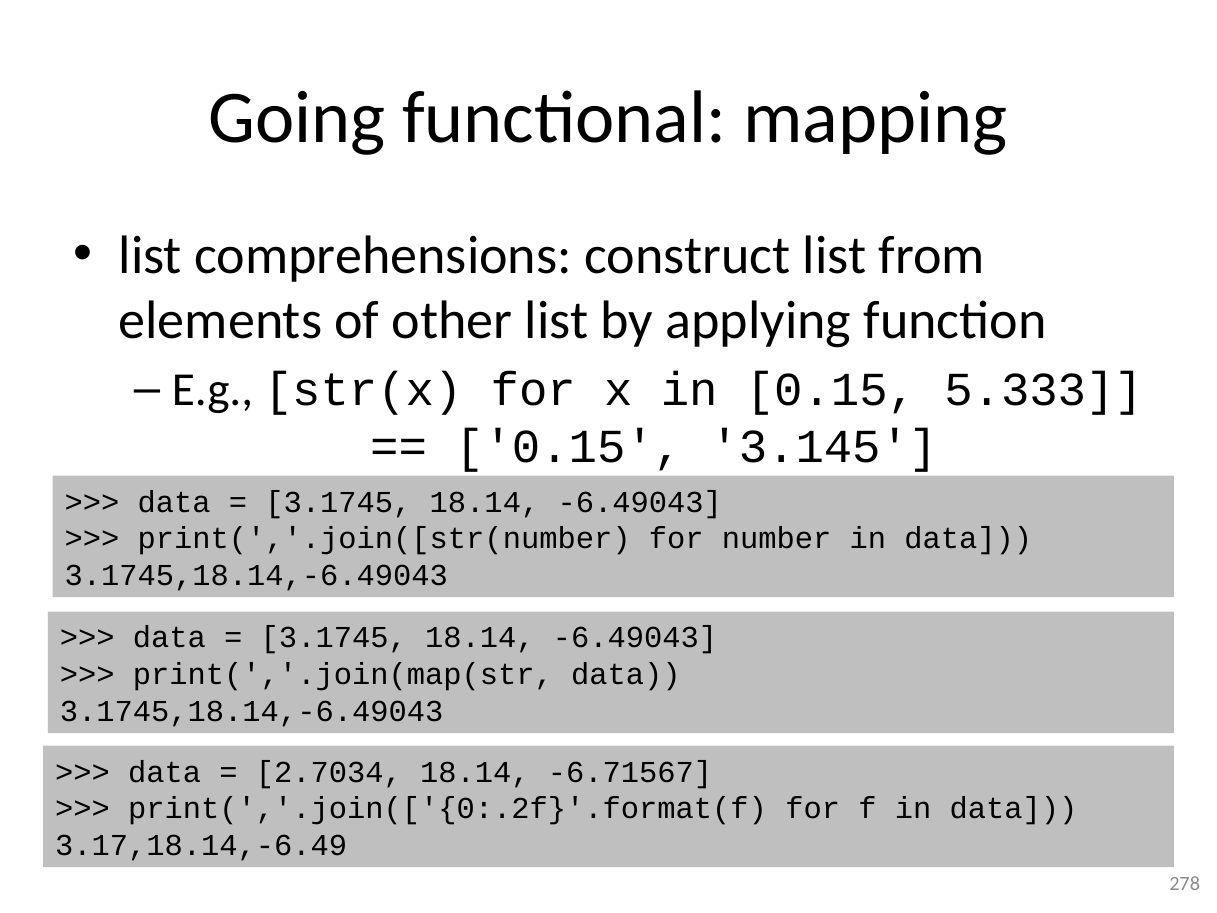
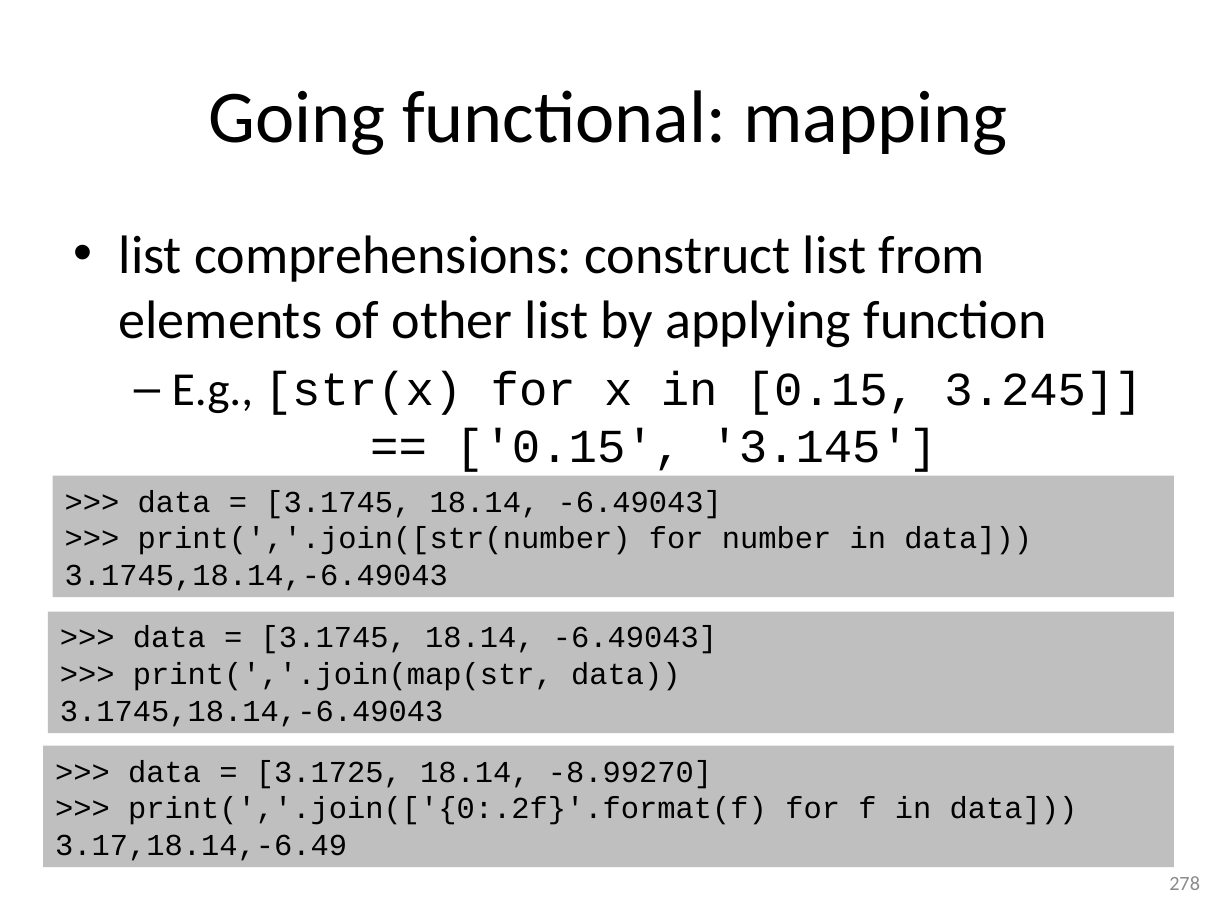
5.333: 5.333 -> 3.245
2.7034: 2.7034 -> 3.1725
-6.71567: -6.71567 -> -8.99270
